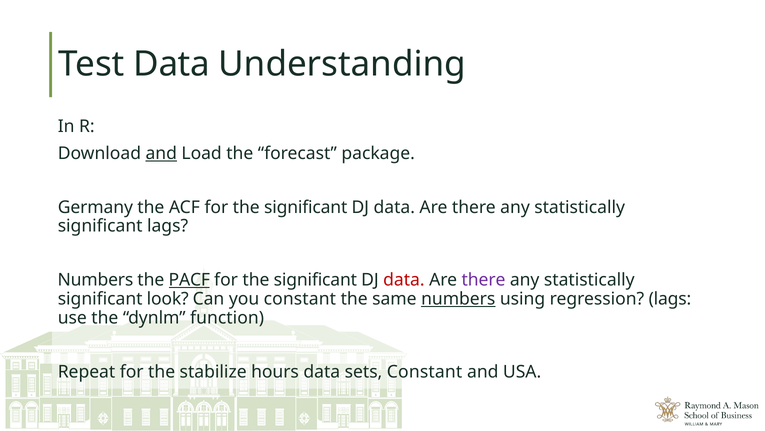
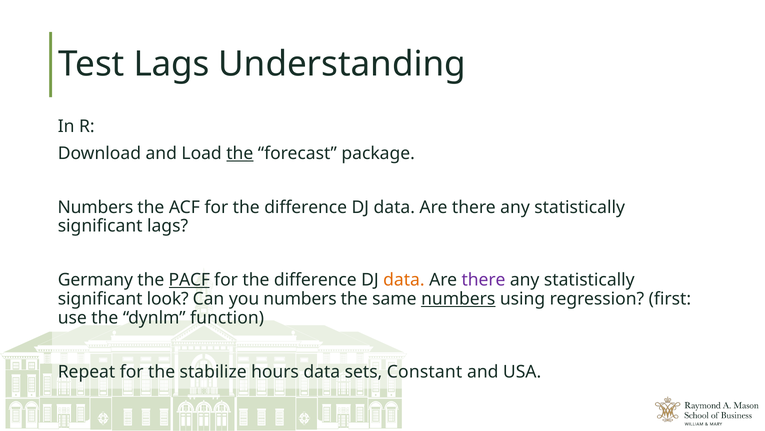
Test Data: Data -> Lags
and at (161, 153) underline: present -> none
the at (240, 153) underline: none -> present
Germany at (95, 207): Germany -> Numbers
ACF for the significant: significant -> difference
Numbers at (95, 280): Numbers -> Germany
significant at (315, 280): significant -> difference
data at (404, 280) colour: red -> orange
you constant: constant -> numbers
regression lags: lags -> first
